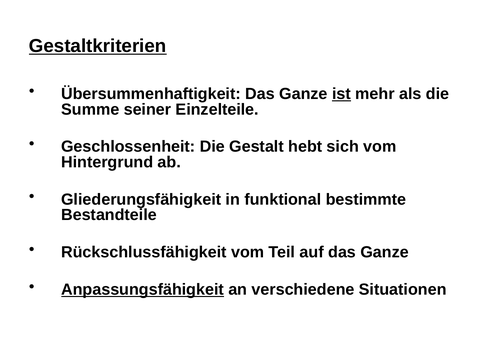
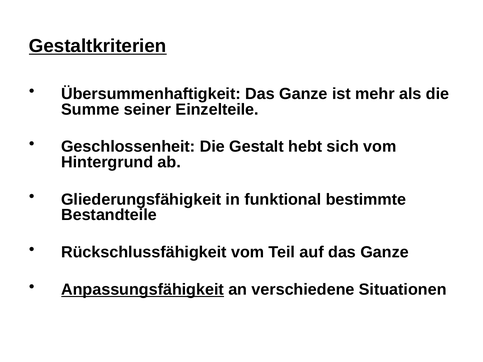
ist underline: present -> none
